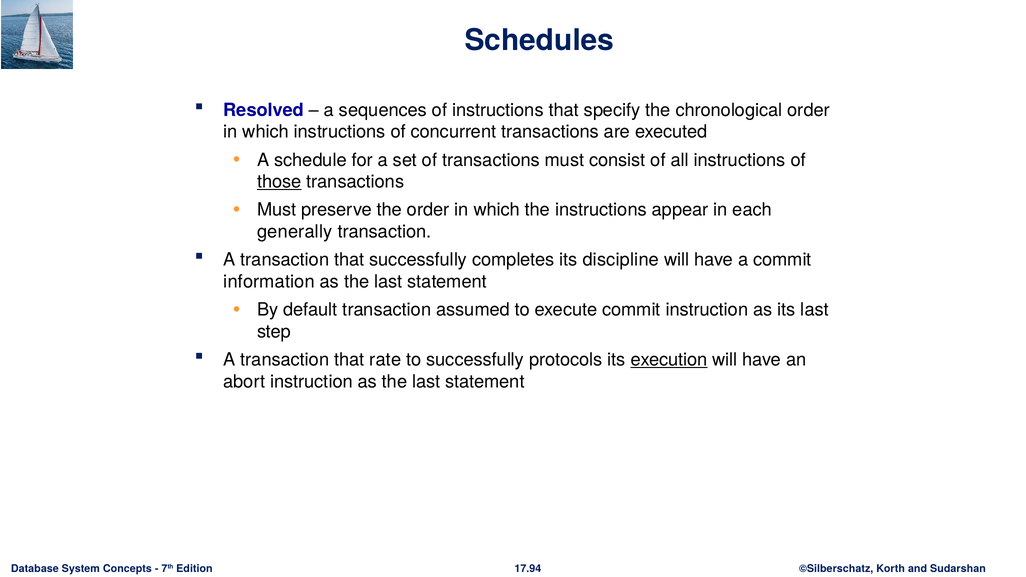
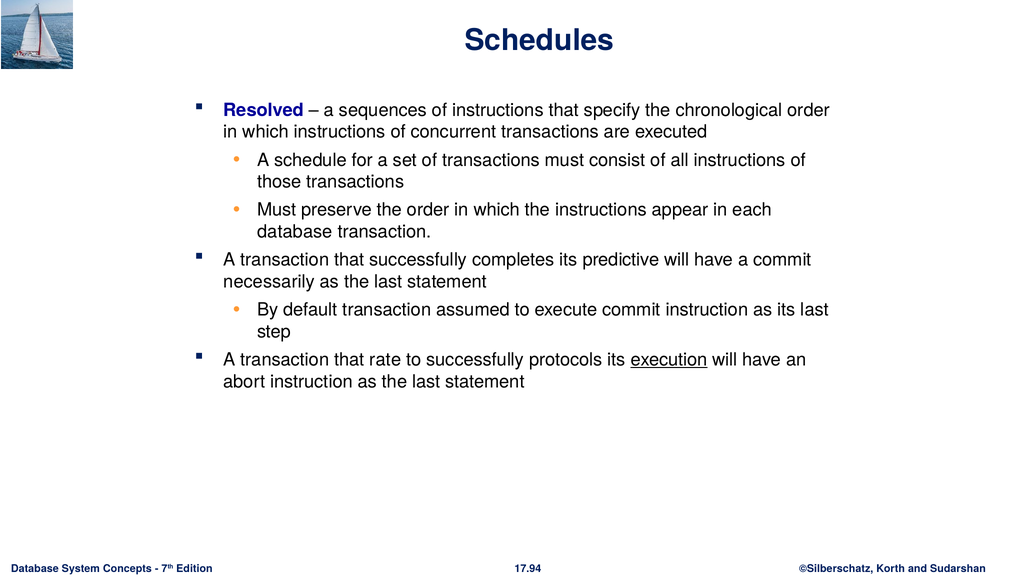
those underline: present -> none
generally at (295, 232): generally -> database
discipline: discipline -> predictive
information: information -> necessarily
